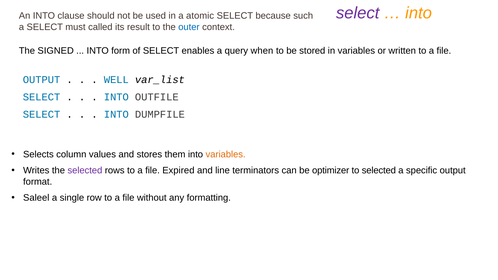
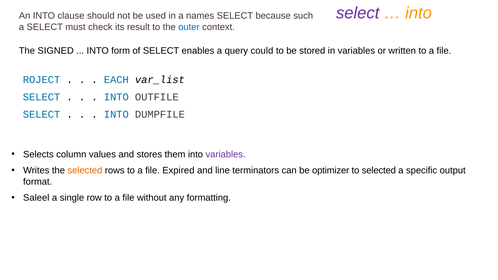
atomic: atomic -> names
called: called -> check
when: when -> could
OUTPUT at (42, 80): OUTPUT -> ROJECT
WELL: WELL -> EACH
variables at (226, 154) colour: orange -> purple
selected at (85, 171) colour: purple -> orange
